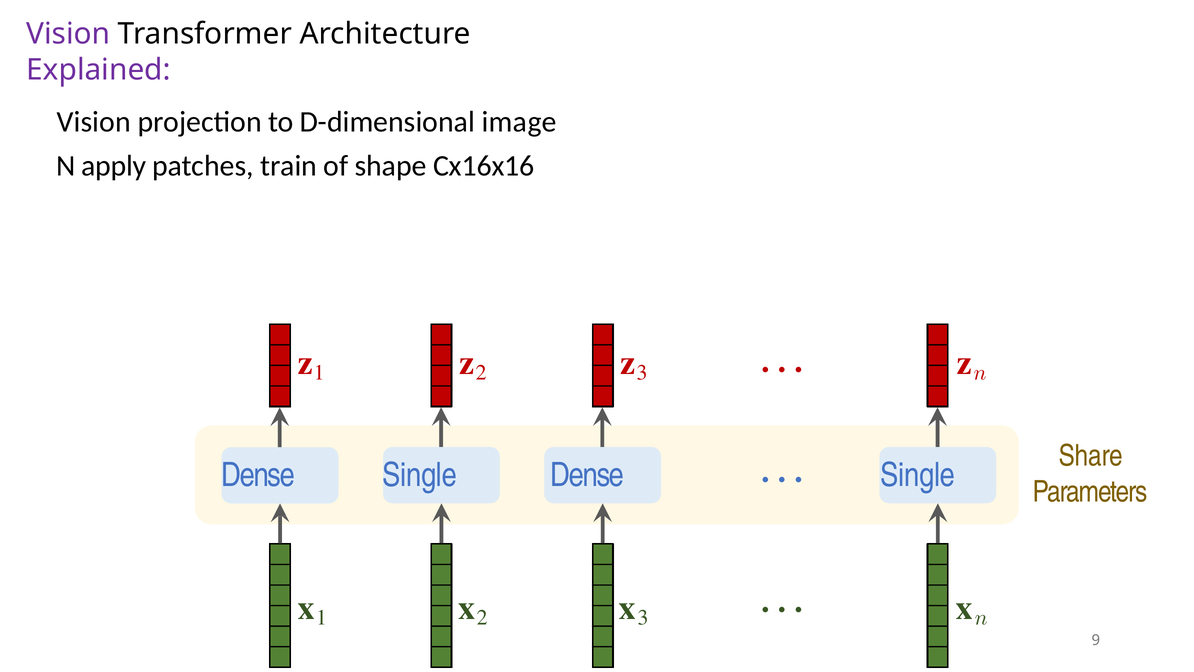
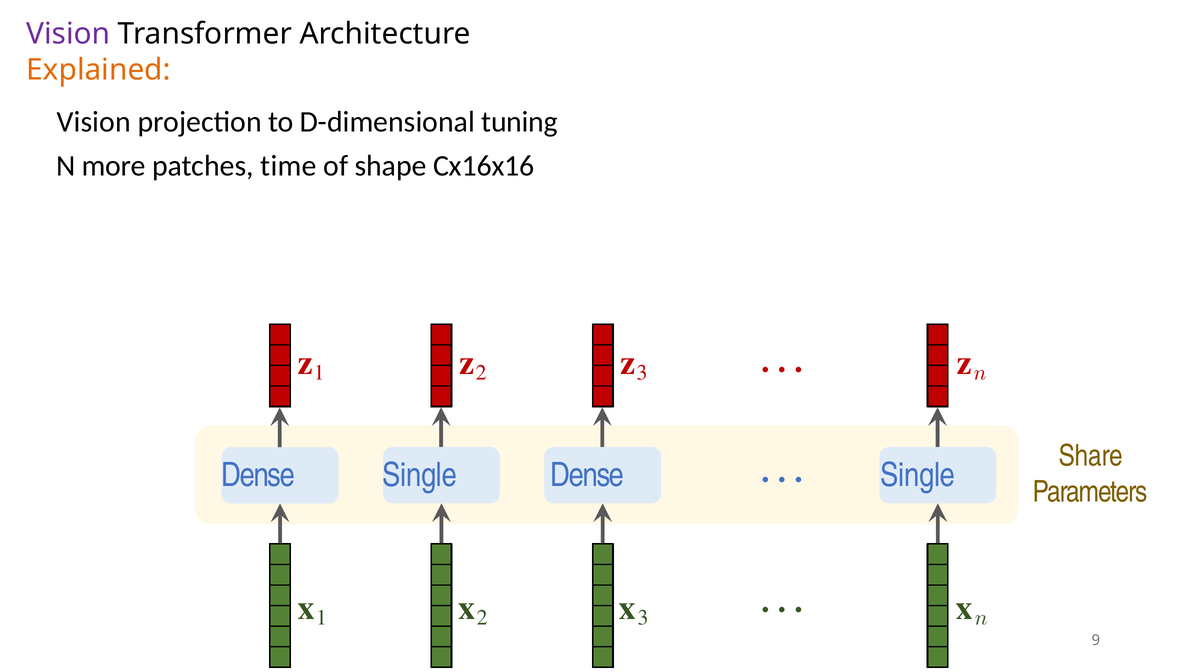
Explained colour: purple -> orange
image: image -> tuning
apply: apply -> more
train: train -> time
